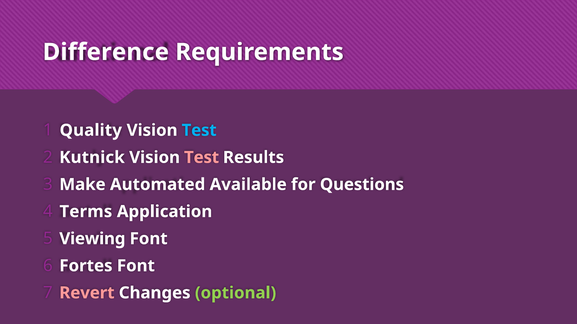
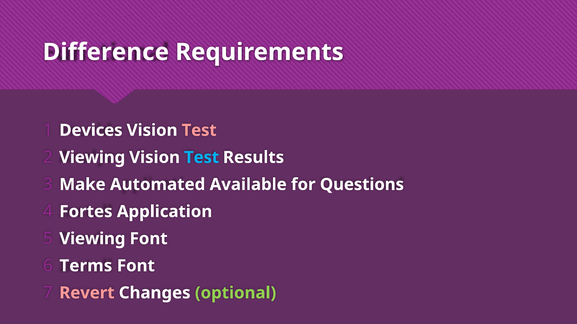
Quality: Quality -> Devices
Test at (199, 131) colour: light blue -> pink
Kutnick at (92, 158): Kutnick -> Viewing
Test at (202, 158) colour: pink -> light blue
Terms: Terms -> Fortes
Fortes: Fortes -> Terms
